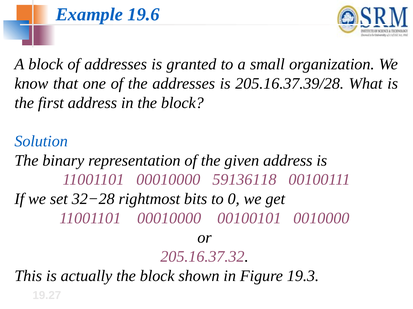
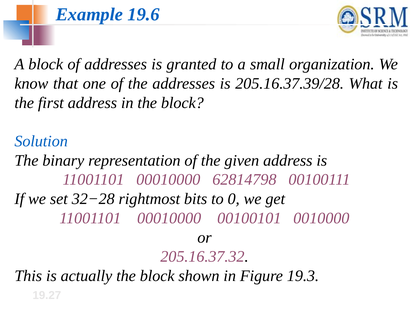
59136118: 59136118 -> 62814798
